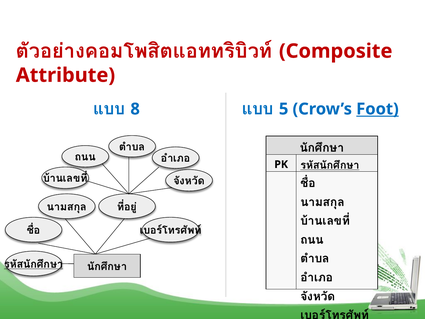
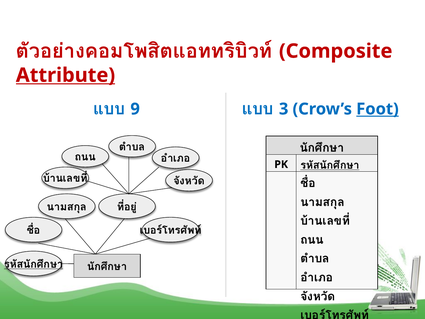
Attribute underline: none -> present
8: 8 -> 9
5: 5 -> 3
